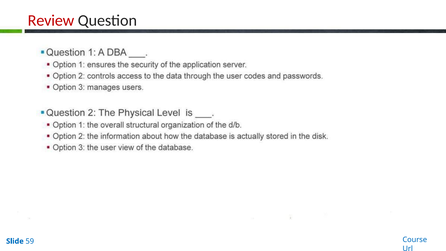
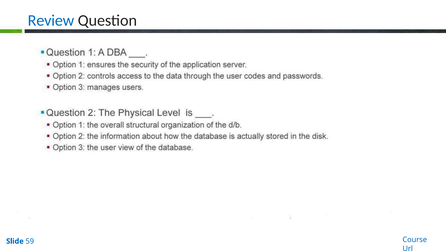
Review colour: red -> blue
